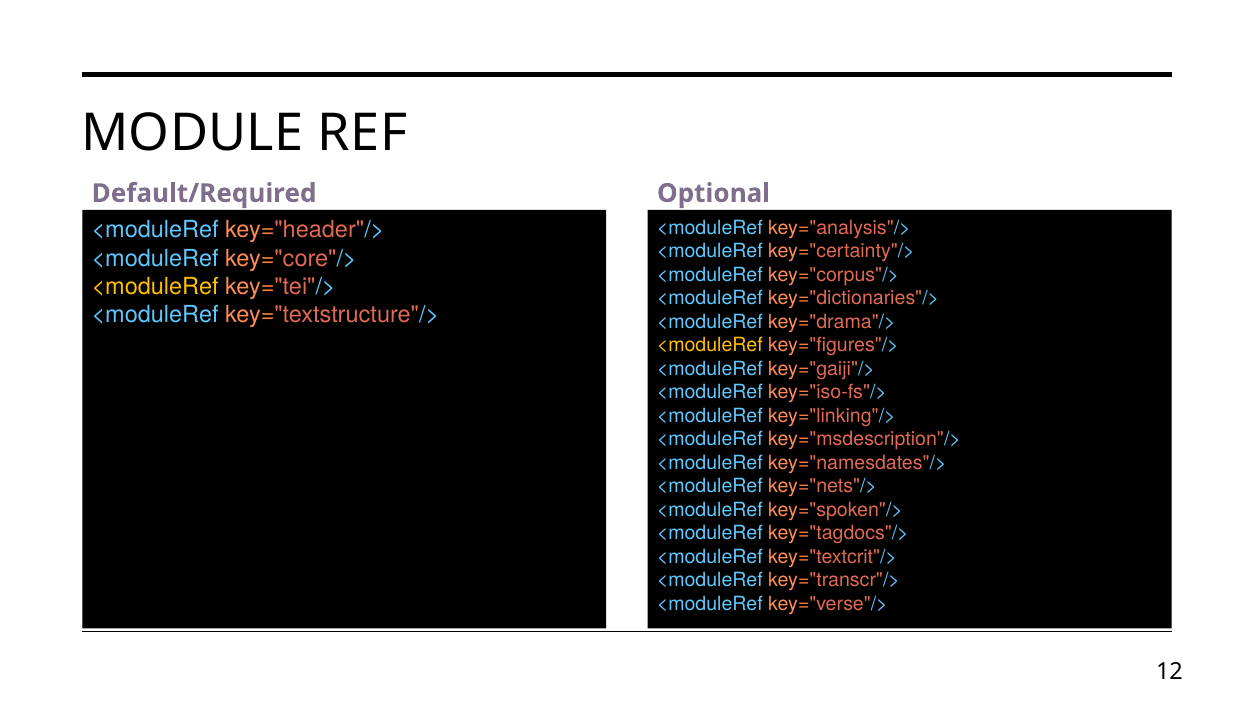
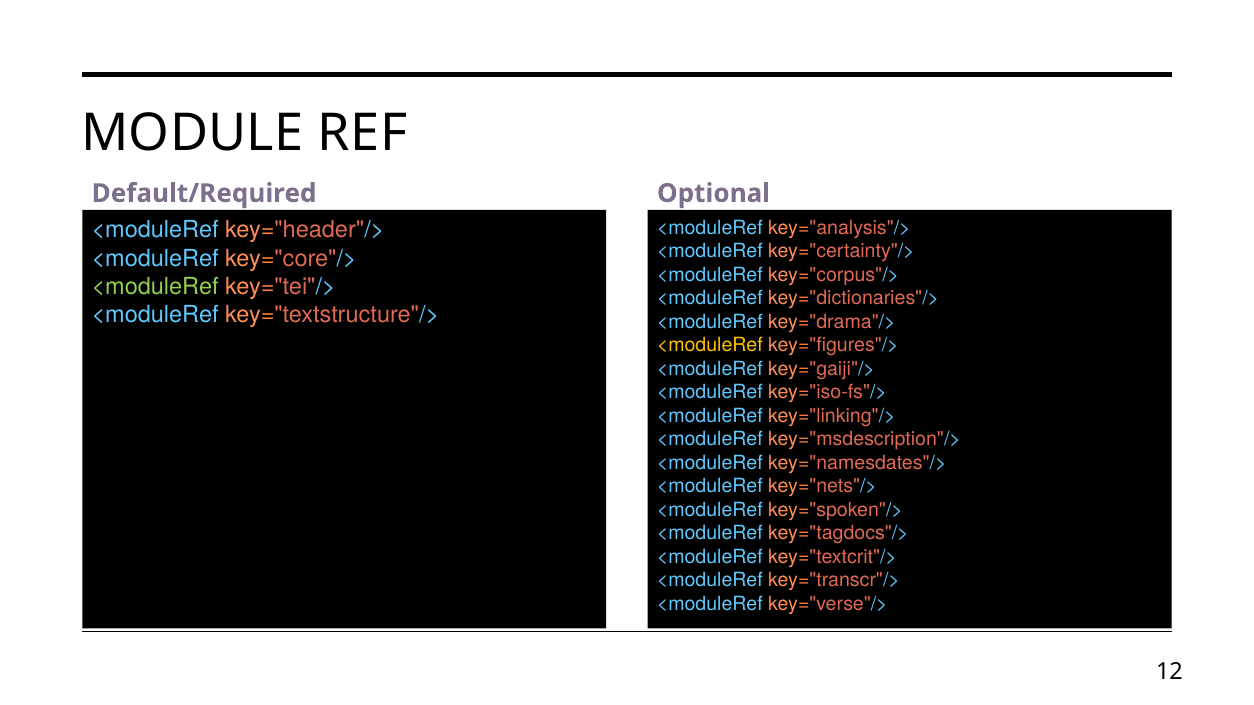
<moduleRef at (155, 287) colour: yellow -> light green
